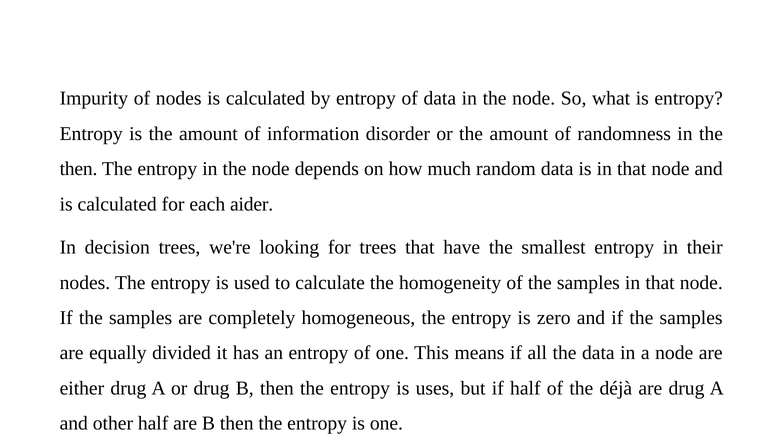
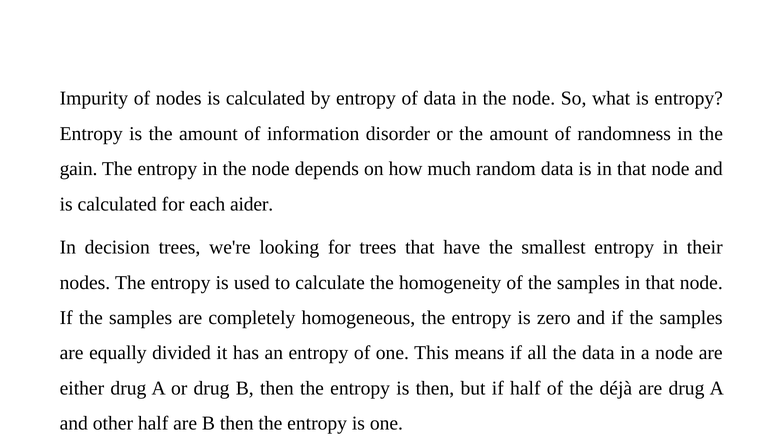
then at (79, 169): then -> gain
is uses: uses -> then
